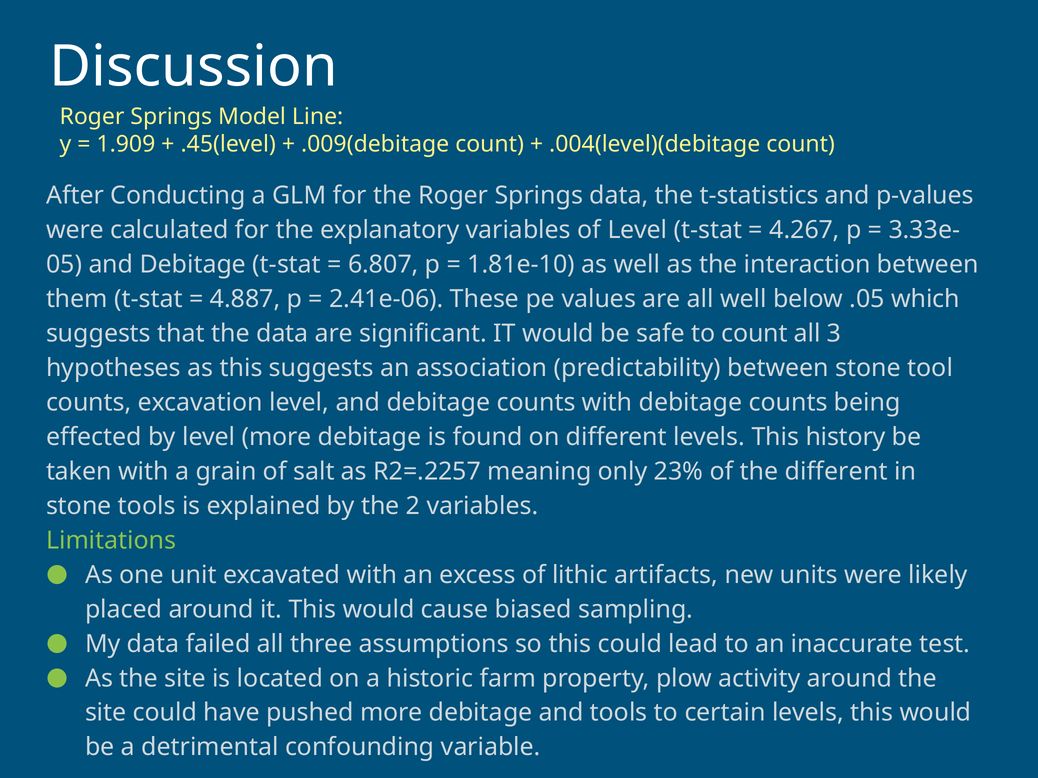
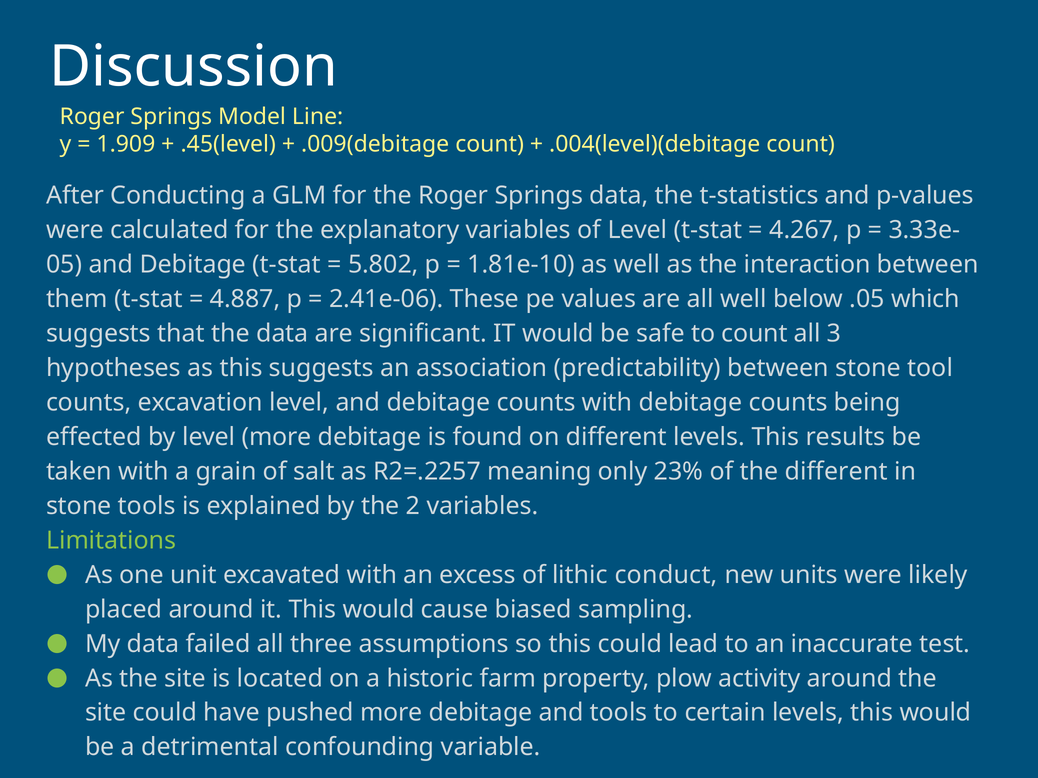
6.807: 6.807 -> 5.802
history: history -> results
artifacts: artifacts -> conduct
